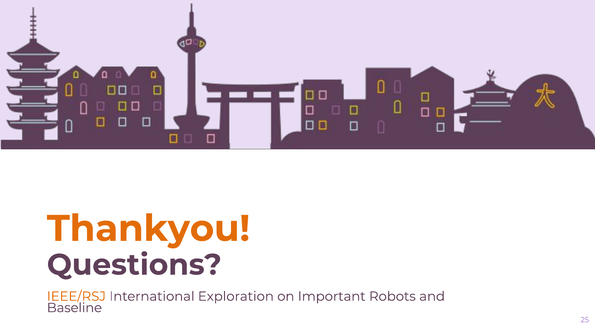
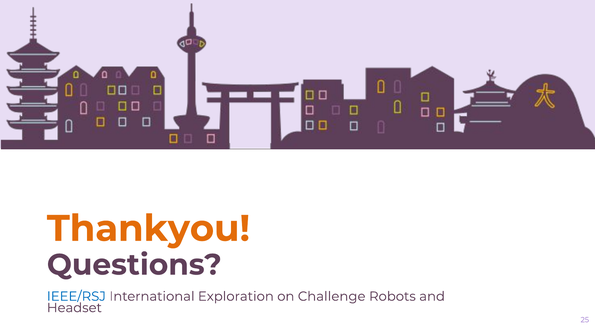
IEEE/RSJ colour: orange -> blue
Important: Important -> Challenge
Baseline: Baseline -> Headset
